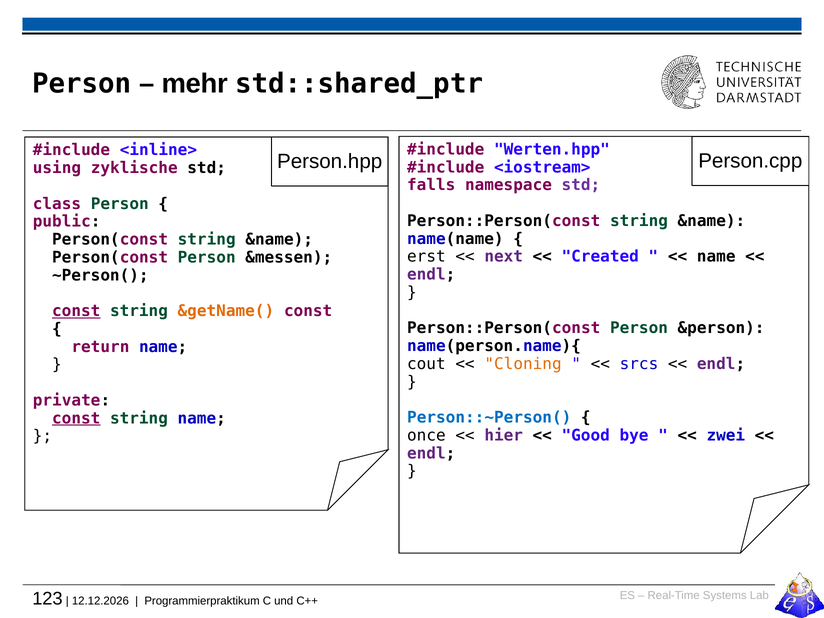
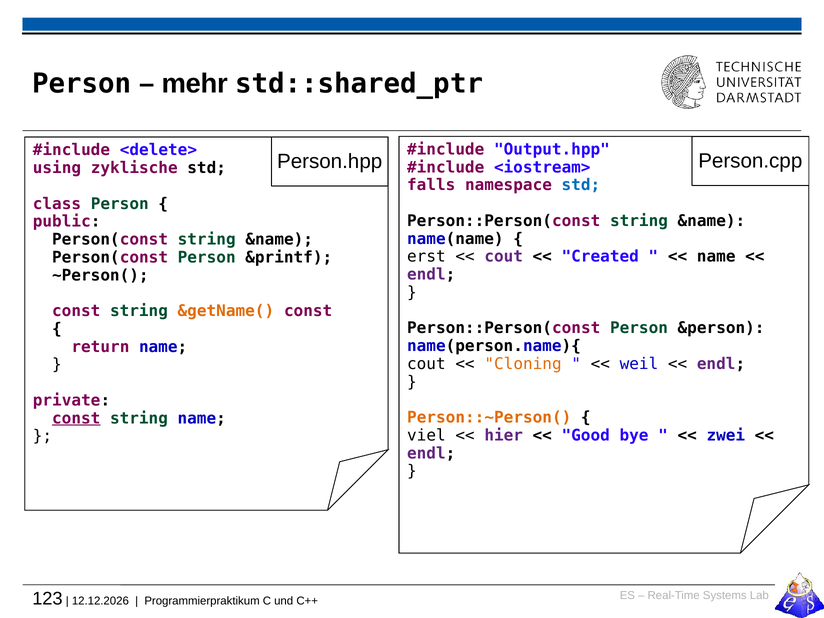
Werten.hpp: Werten.hpp -> Output.hpp
<inline>: <inline> -> <delete>
std at (581, 185) colour: purple -> blue
next at (504, 257): next -> cout
&messen: &messen -> &printf
const at (76, 311) underline: present -> none
srcs: srcs -> weil
Person::~Person( colour: blue -> orange
once: once -> viel
